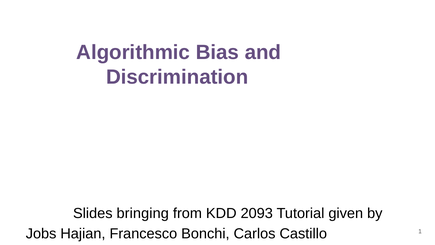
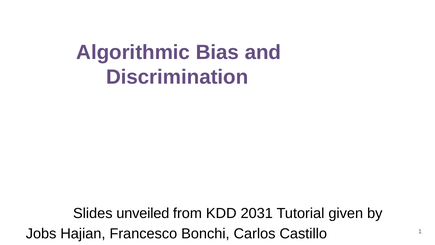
bringing: bringing -> unveiled
2093: 2093 -> 2031
